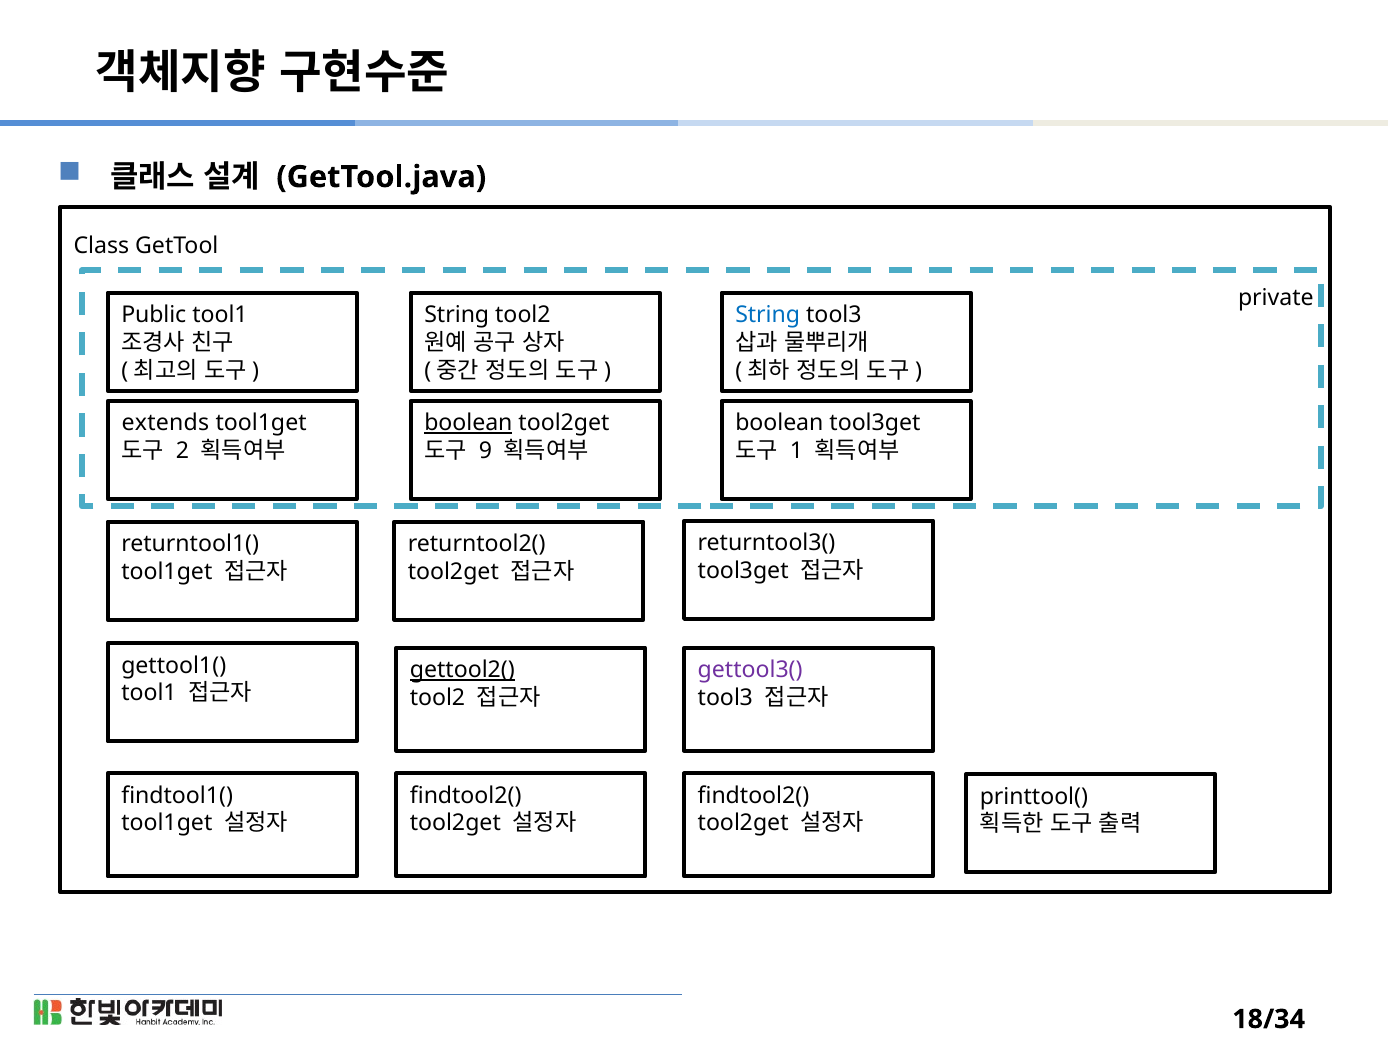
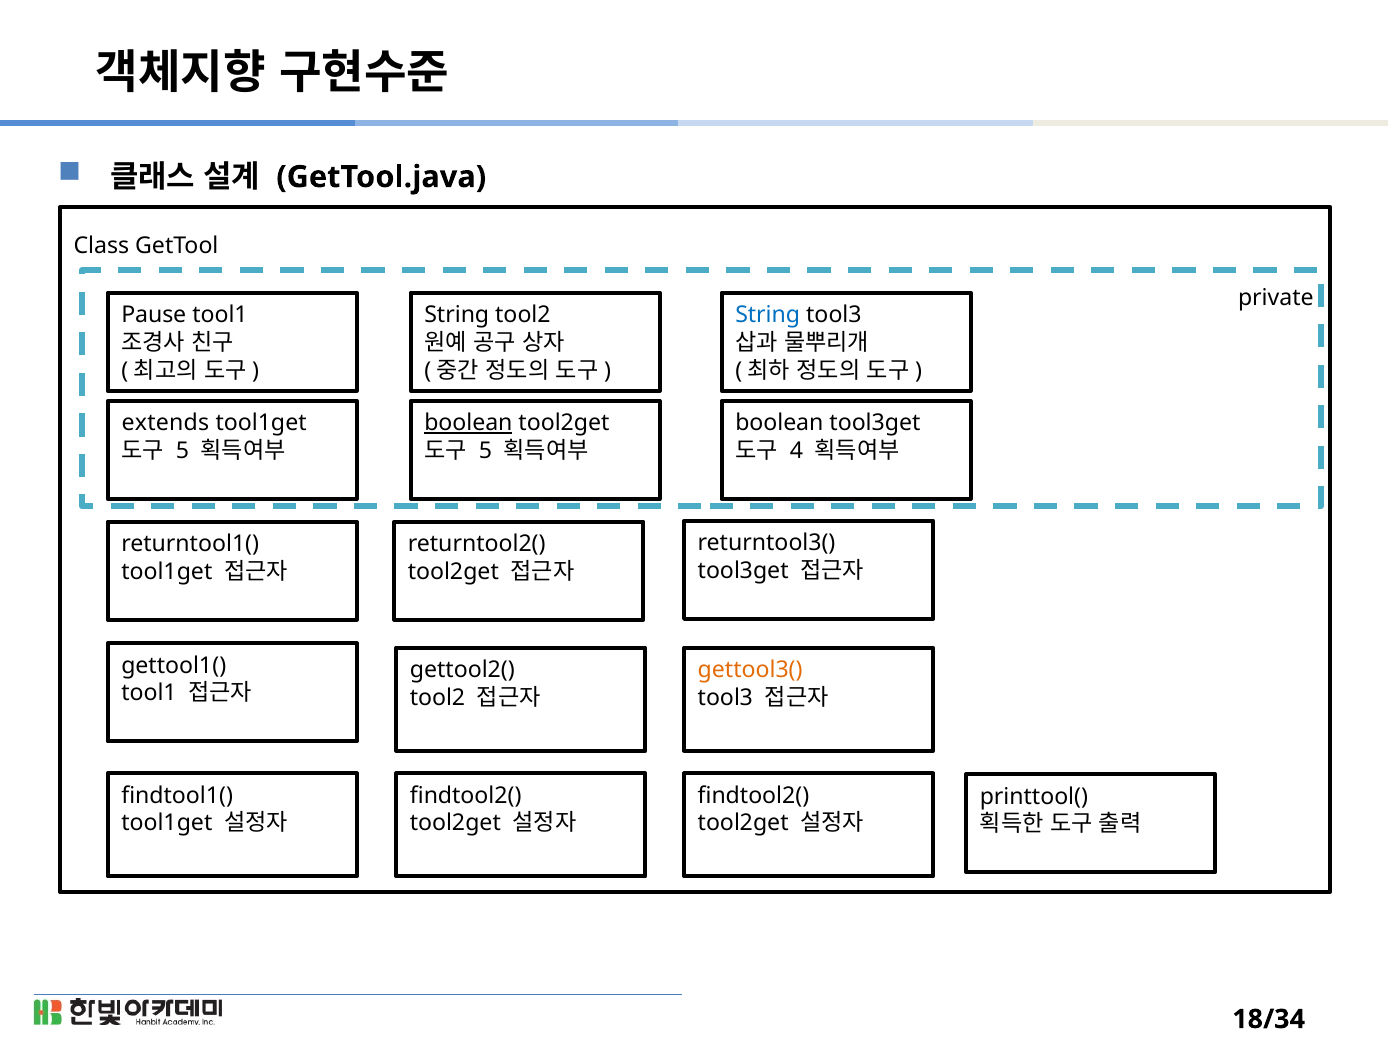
Public: Public -> Pause
2 at (183, 451): 2 -> 5
9 at (485, 451): 9 -> 5
1: 1 -> 4
gettool2( underline: present -> none
gettool3( colour: purple -> orange
